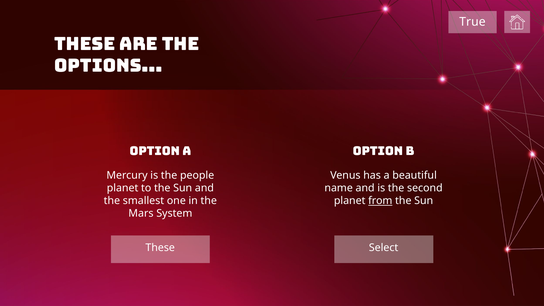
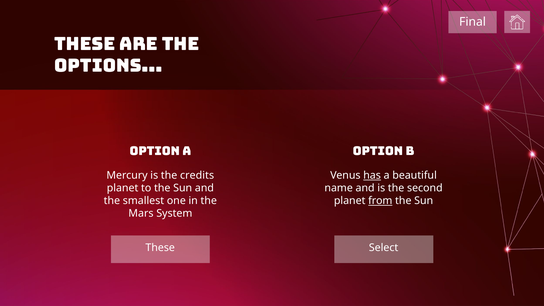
True: True -> Final
people: people -> credits
has underline: none -> present
